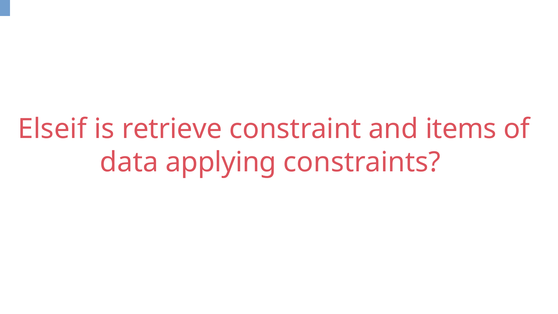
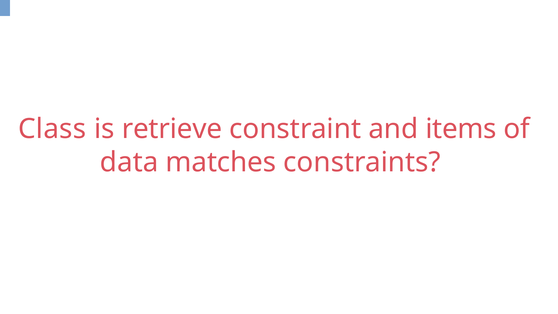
Elseif: Elseif -> Class
applying: applying -> matches
